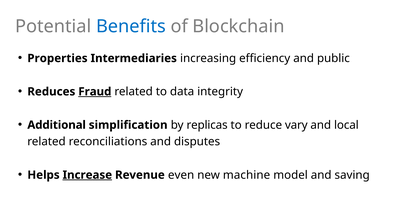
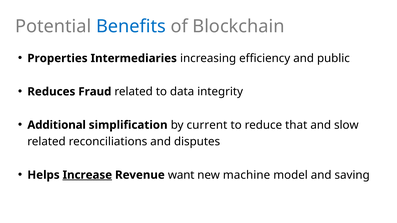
Fraud underline: present -> none
replicas: replicas -> current
vary: vary -> that
local: local -> slow
even: even -> want
